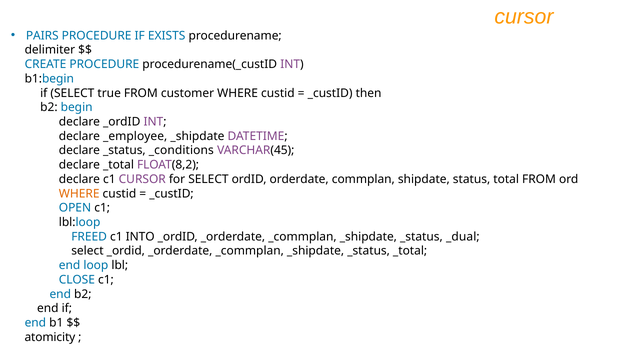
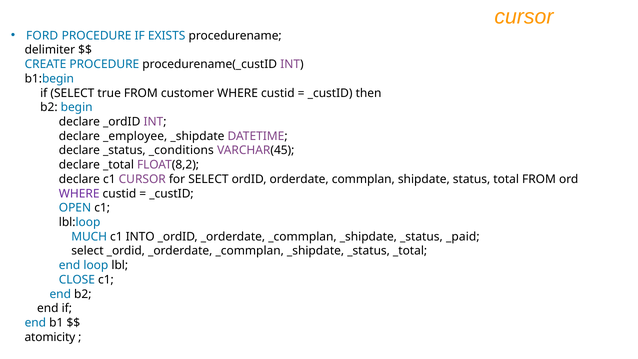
PAIRS: PAIRS -> FORD
WHERE at (79, 194) colour: orange -> purple
FREED: FREED -> MUCH
_dual: _dual -> _paid
